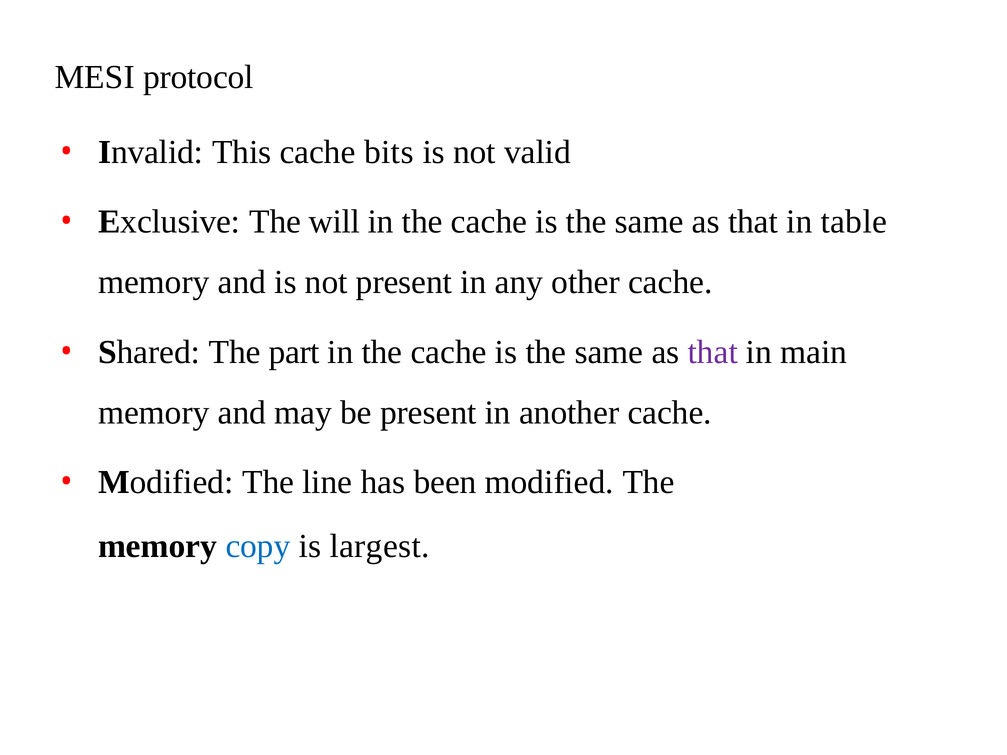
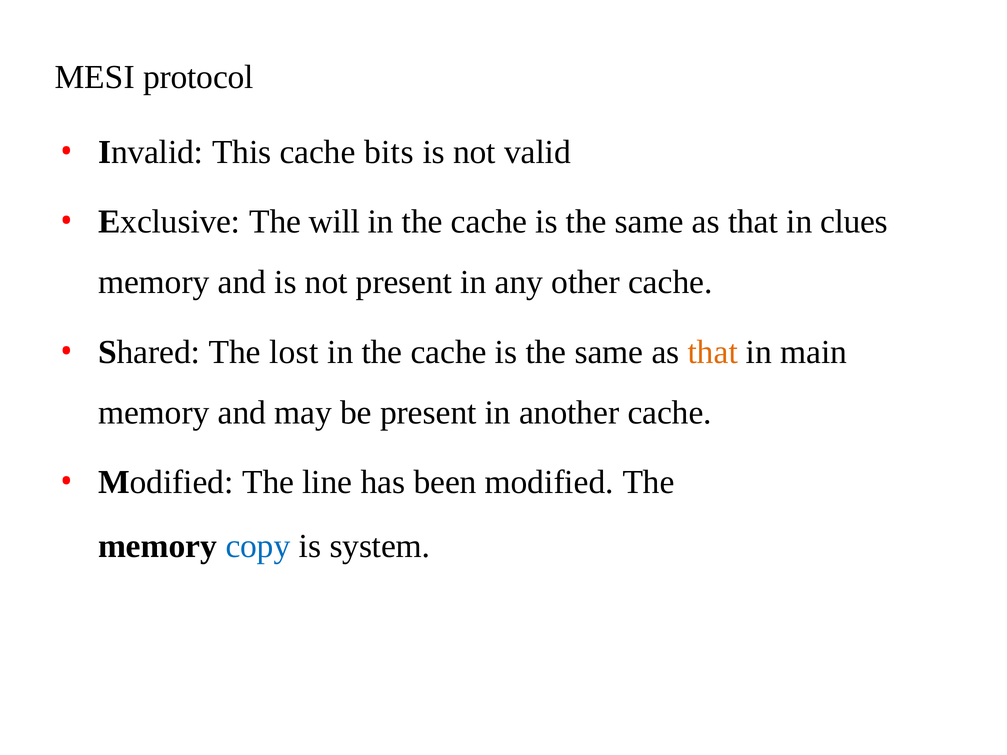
table: table -> clues
part: part -> lost
that at (713, 352) colour: purple -> orange
largest: largest -> system
